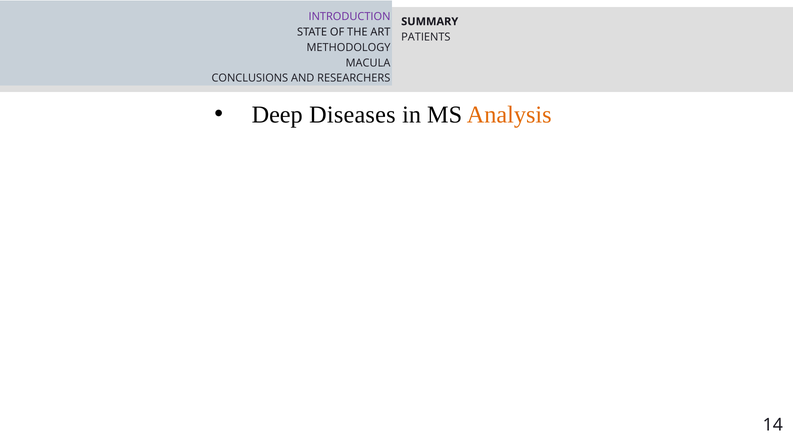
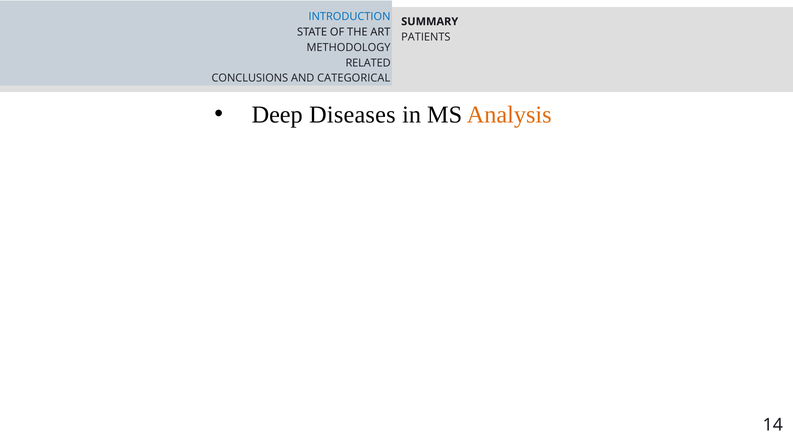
INTRODUCTION colour: purple -> blue
MACULA: MACULA -> RELATED
RESEARCHERS: RESEARCHERS -> CATEGORICAL
